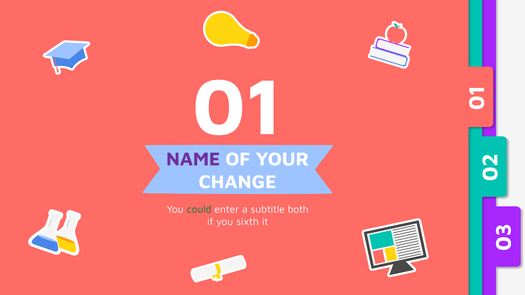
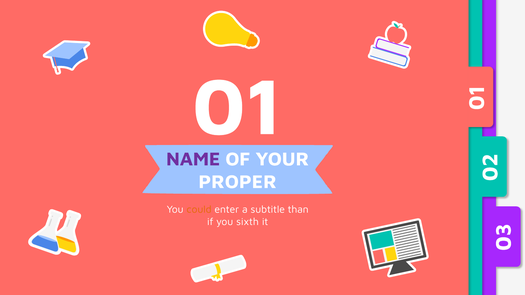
CHANGE: CHANGE -> PROPER
could colour: green -> orange
both: both -> than
